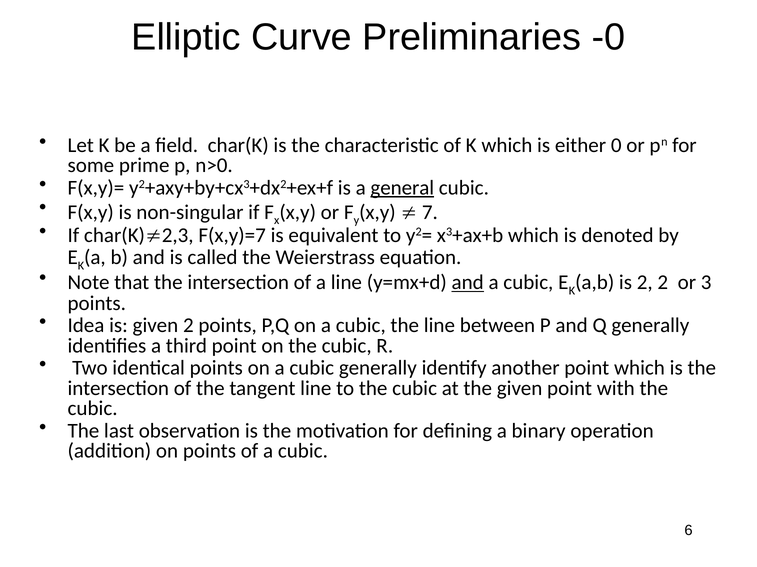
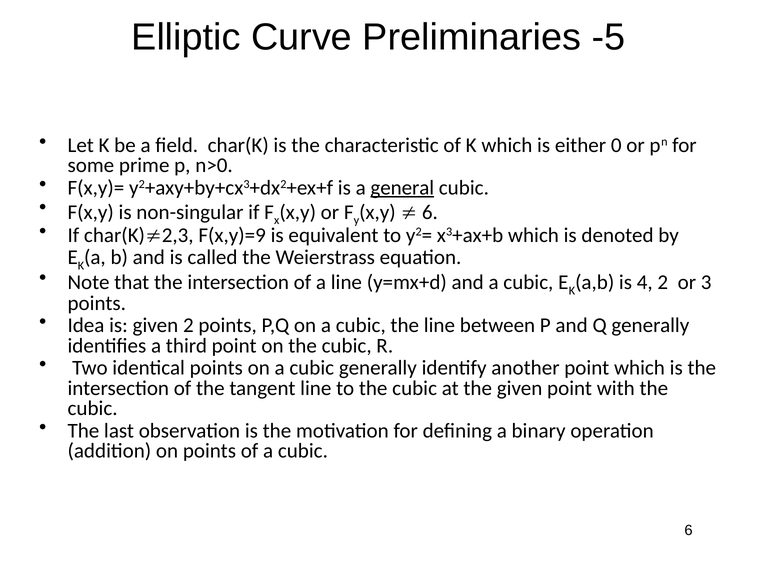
-0: -0 -> -5
7 at (430, 213): 7 -> 6
F(x,y)=7: F(x,y)=7 -> F(x,y)=9
and at (468, 283) underline: present -> none
is 2: 2 -> 4
